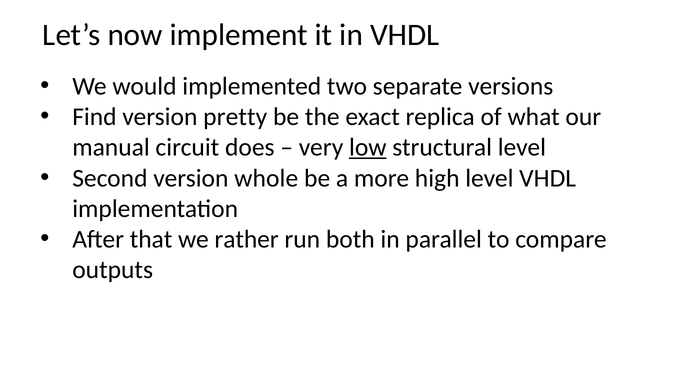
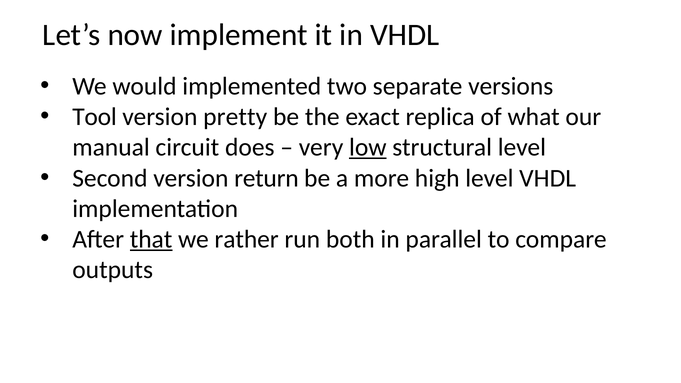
Find: Find -> Tool
whole: whole -> return
that underline: none -> present
